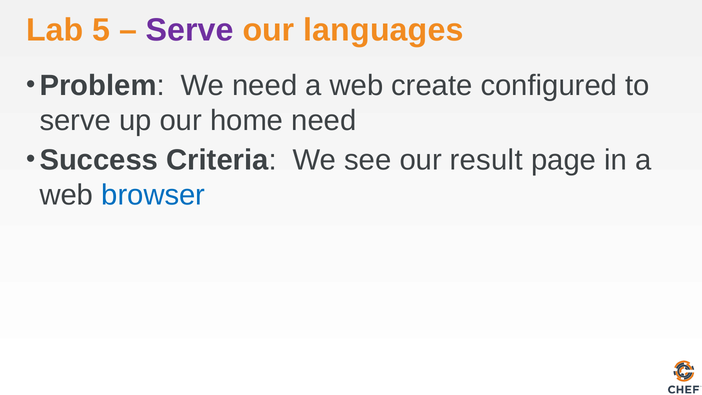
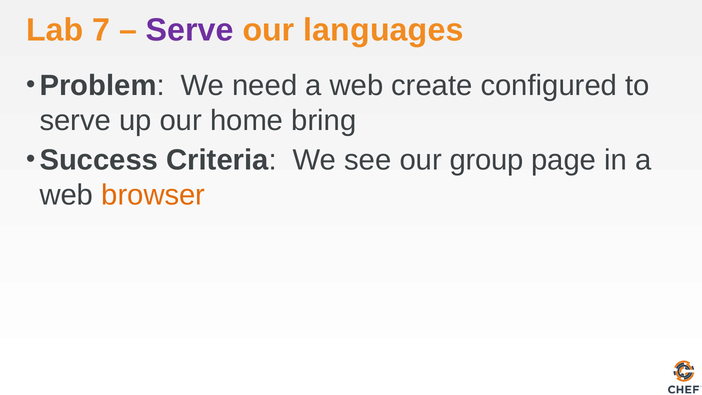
5: 5 -> 7
home need: need -> bring
result: result -> group
browser colour: blue -> orange
